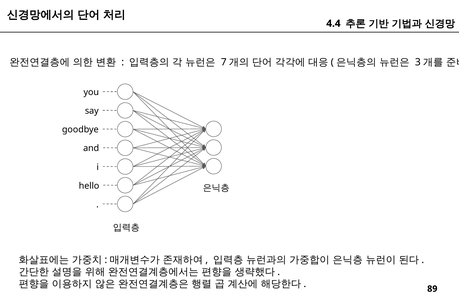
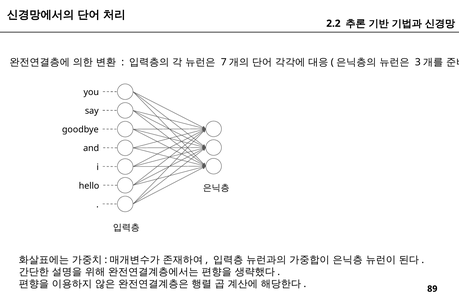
4.4: 4.4 -> 2.2
